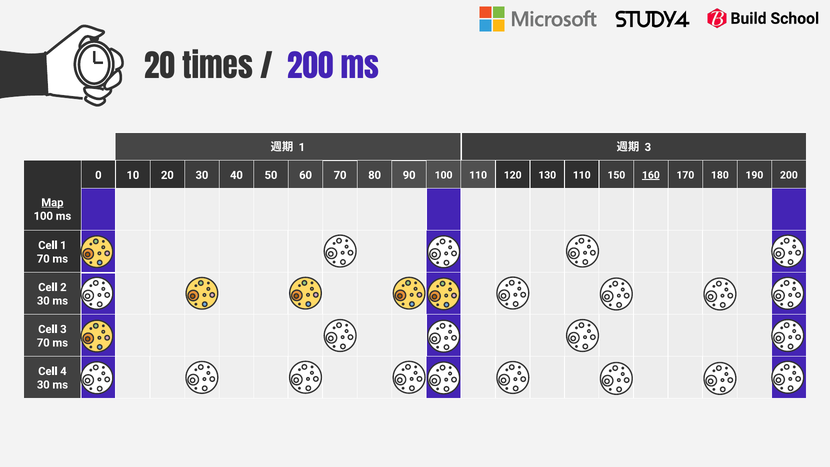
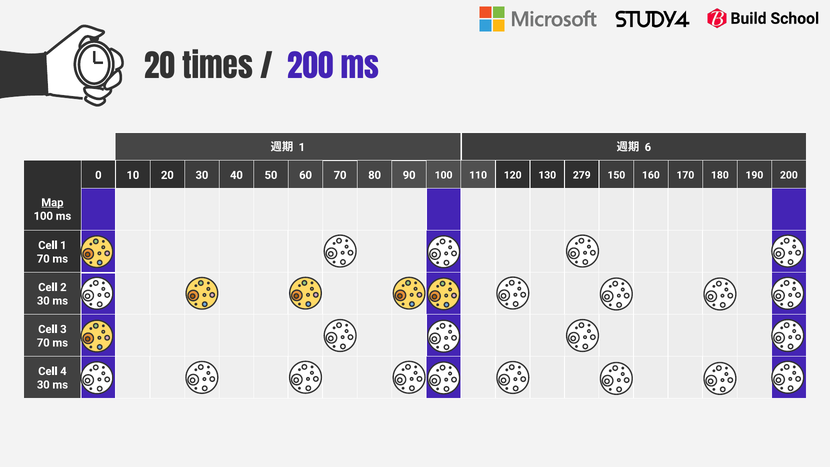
3 at (648, 147): 3 -> 6
130 110: 110 -> 279
160 underline: present -> none
